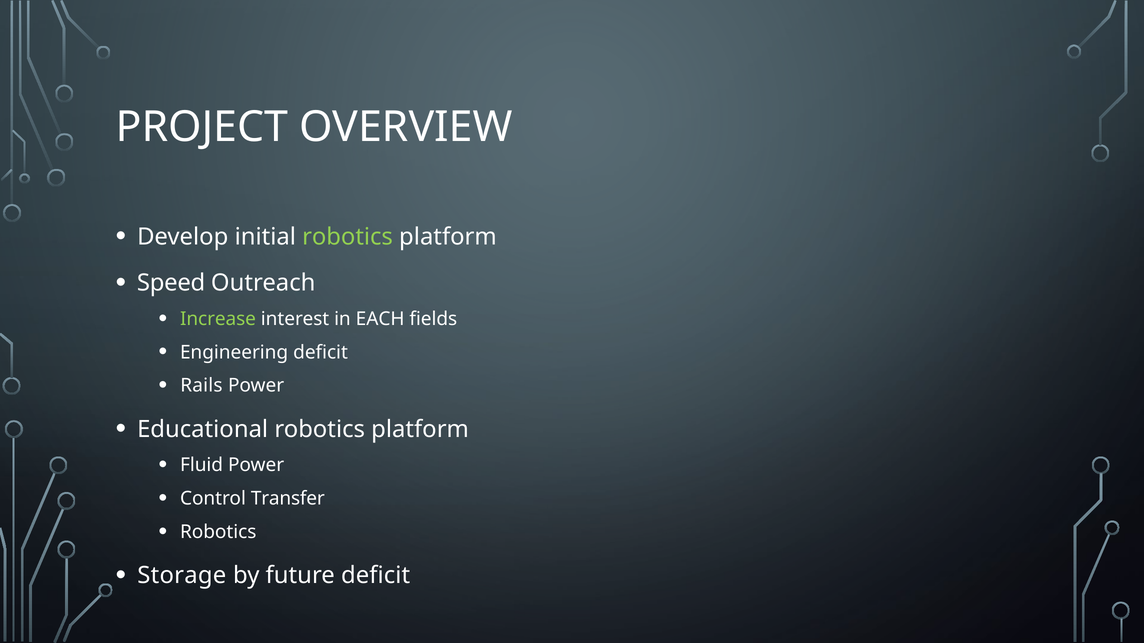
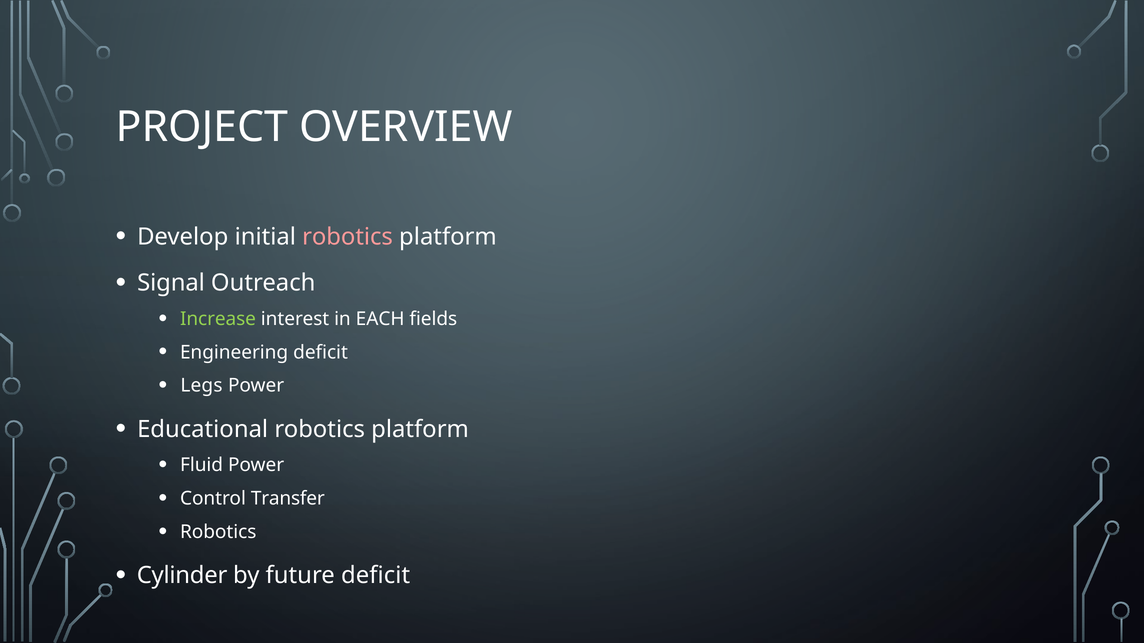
robotics at (348, 237) colour: light green -> pink
Speed: Speed -> Signal
Rails: Rails -> Legs
Storage: Storage -> Cylinder
